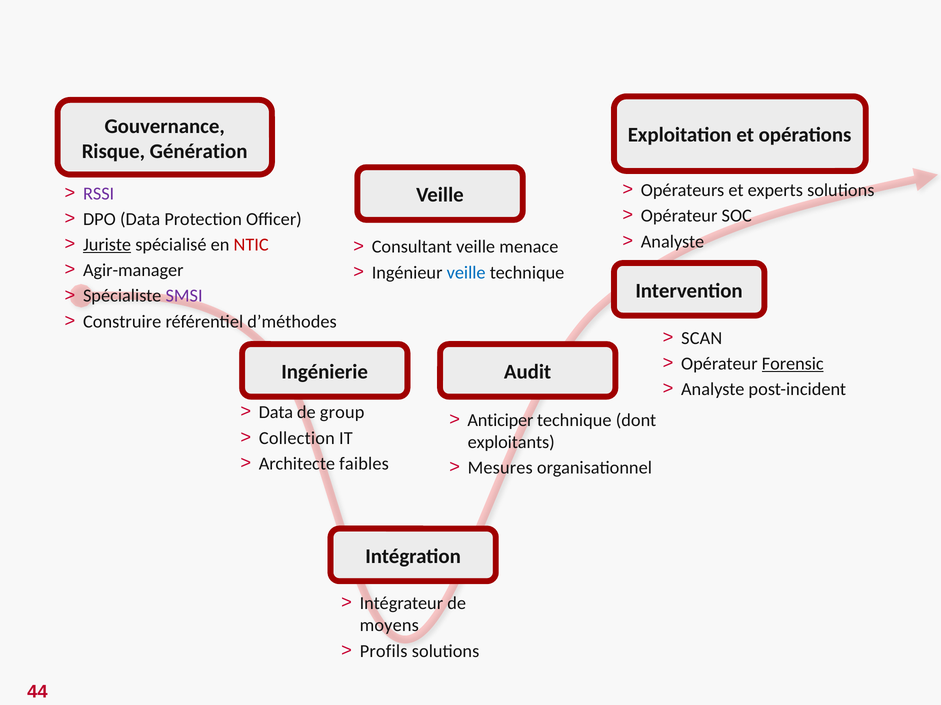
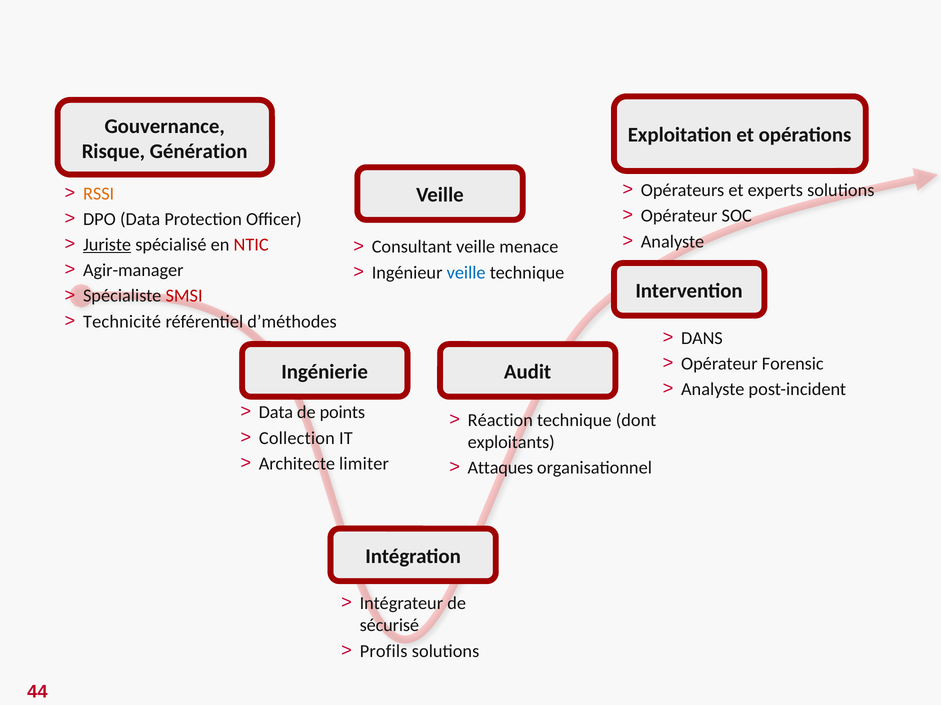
RSSI colour: purple -> orange
SMSI colour: purple -> red
Construire: Construire -> Technicité
SCAN: SCAN -> DANS
Forensic underline: present -> none
group: group -> points
Anticiper: Anticiper -> Réaction
faibles: faibles -> limiter
Mesures: Mesures -> Attaques
moyens: moyens -> sécurisé
